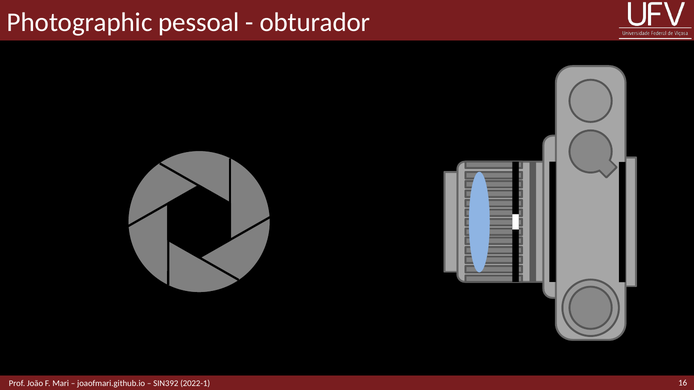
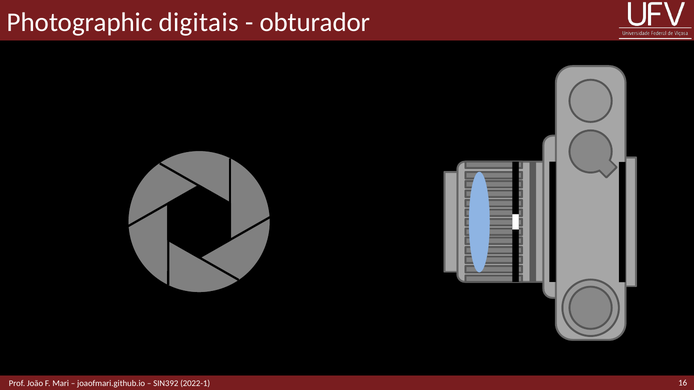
pessoal: pessoal -> digitais
